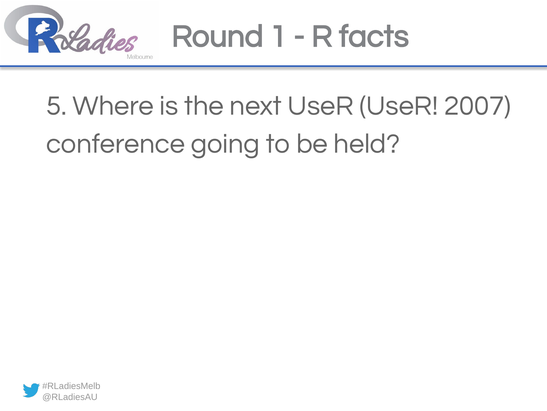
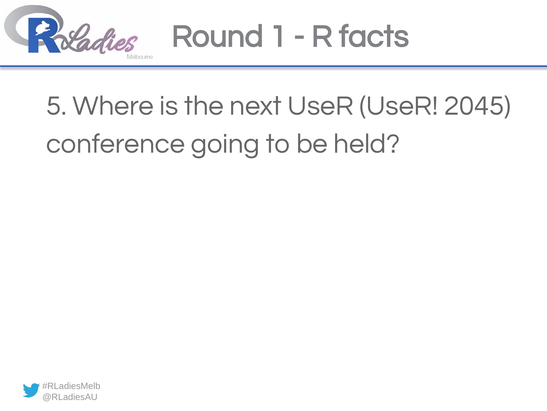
2007: 2007 -> 2045
